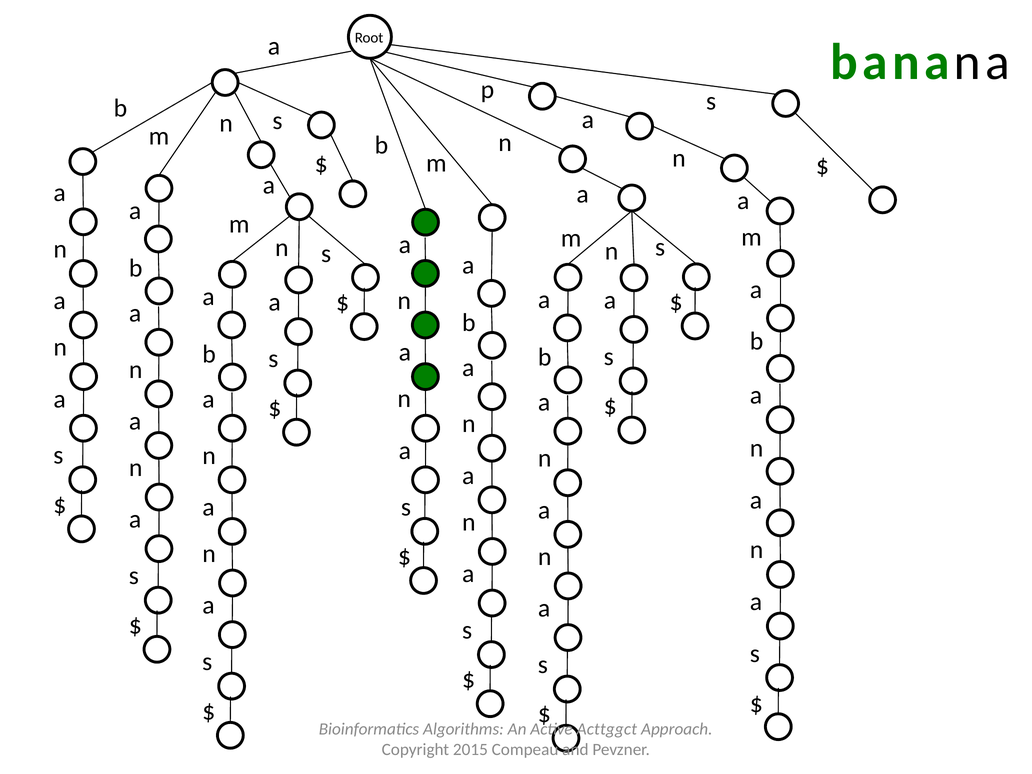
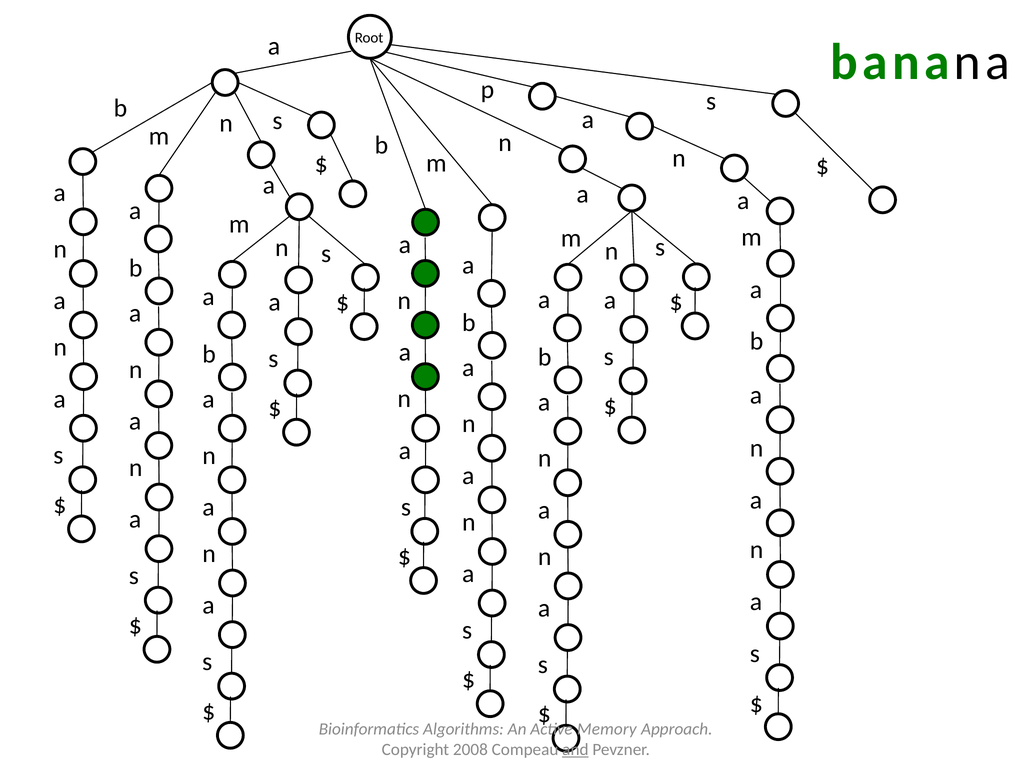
Acttggct: Acttggct -> Memory
2015: 2015 -> 2008
and underline: none -> present
